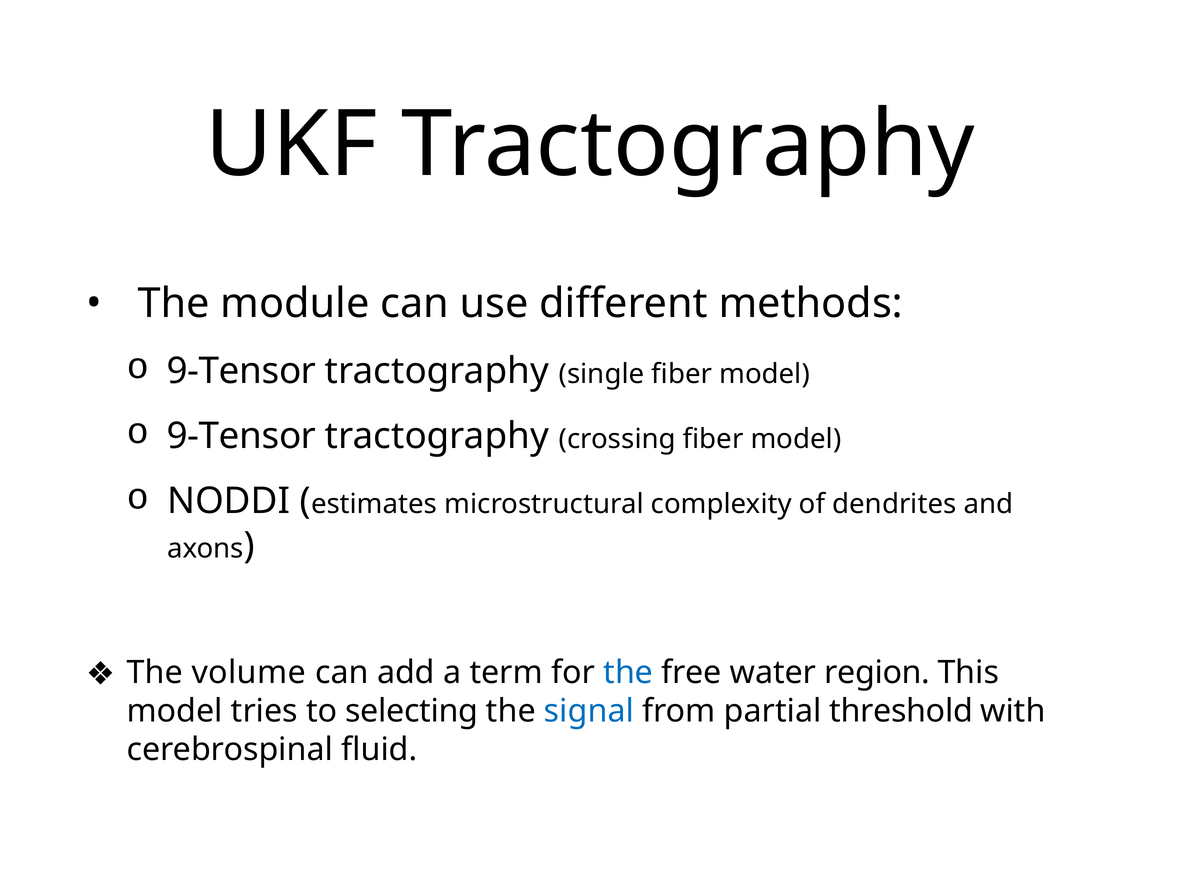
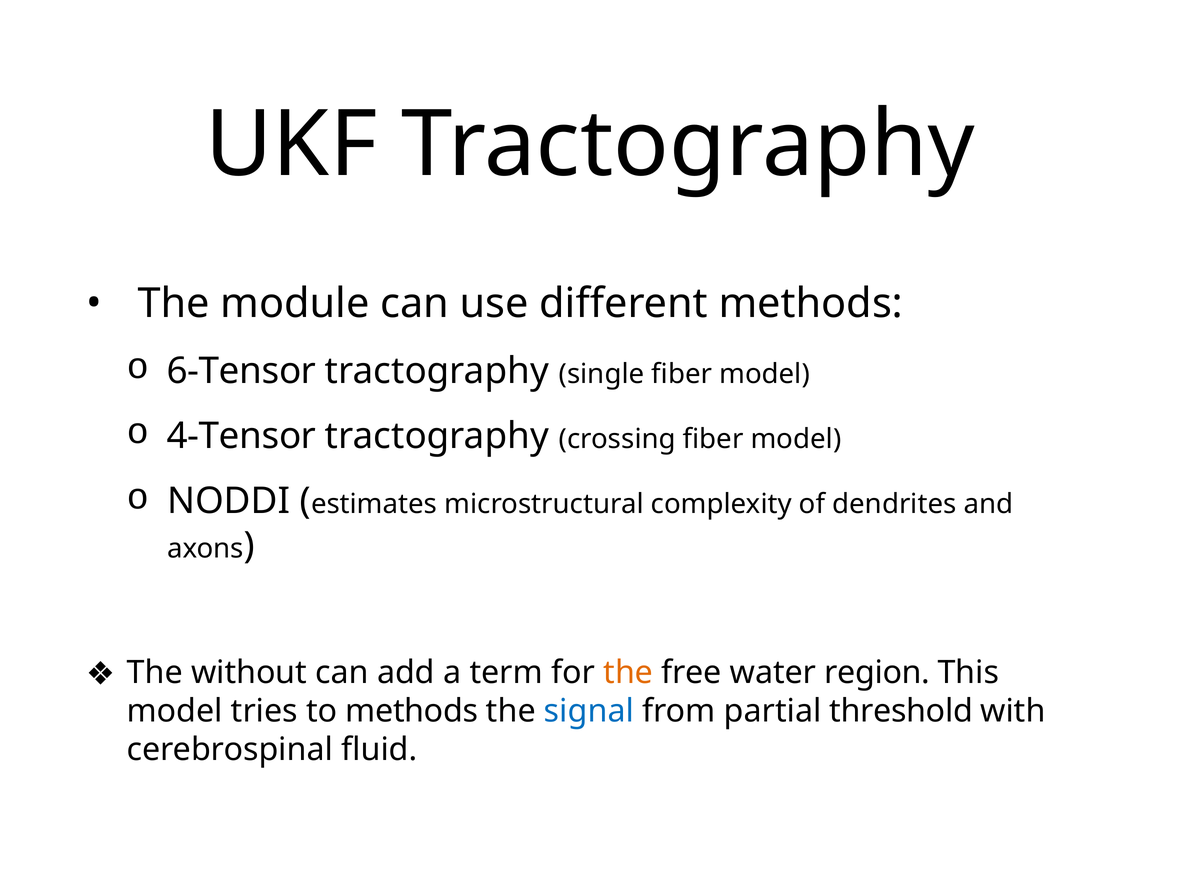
9-Tensor at (241, 371): 9-Tensor -> 6-Tensor
9-Tensor at (241, 436): 9-Tensor -> 4-Tensor
volume: volume -> without
the at (628, 673) colour: blue -> orange
to selecting: selecting -> methods
